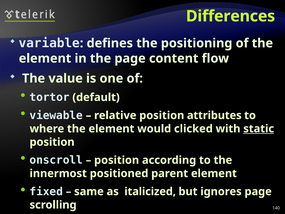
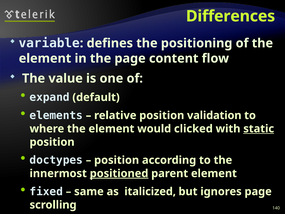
tortor: tortor -> expand
viewable: viewable -> elements
attributes: attributes -> validation
onscroll: onscroll -> doctypes
positioned underline: none -> present
